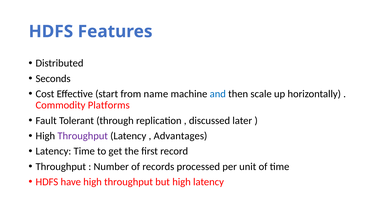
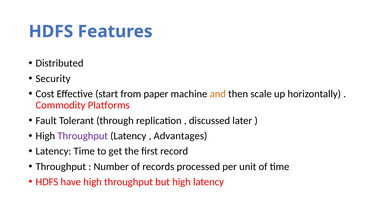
Seconds: Seconds -> Security
name: name -> paper
and colour: blue -> orange
